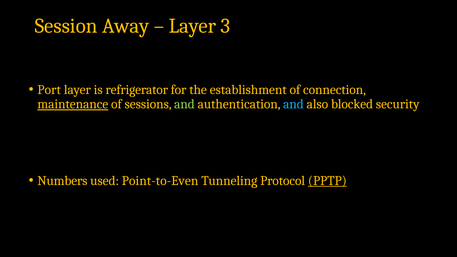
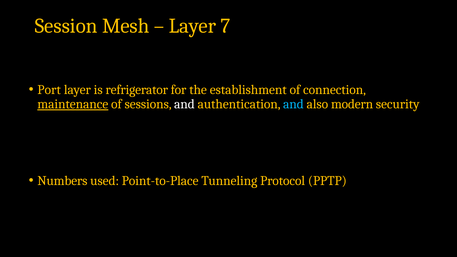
Away: Away -> Mesh
3: 3 -> 7
and at (184, 104) colour: light green -> white
blocked: blocked -> modern
Point-to-Even: Point-to-Even -> Point-to-Place
PPTP underline: present -> none
